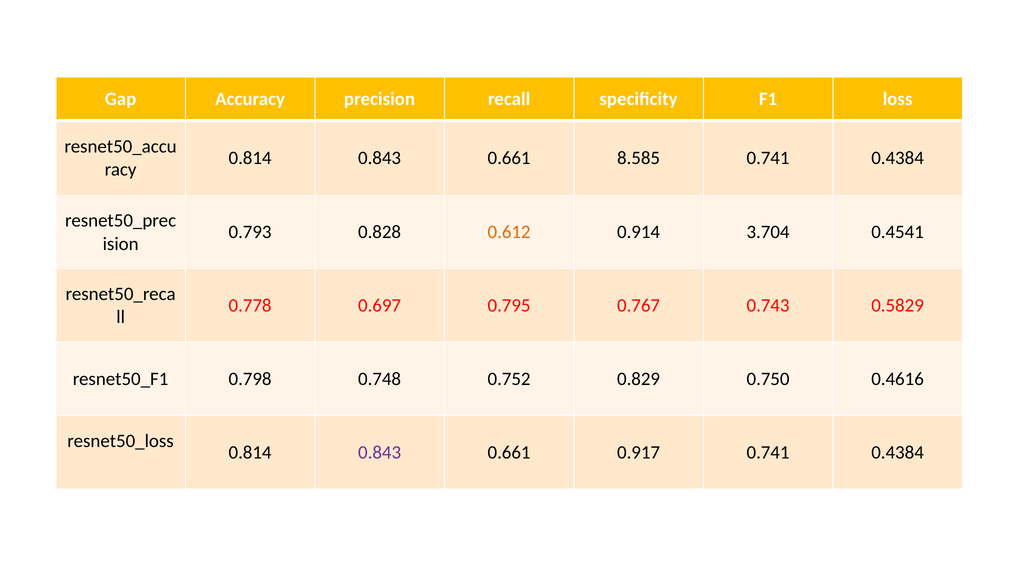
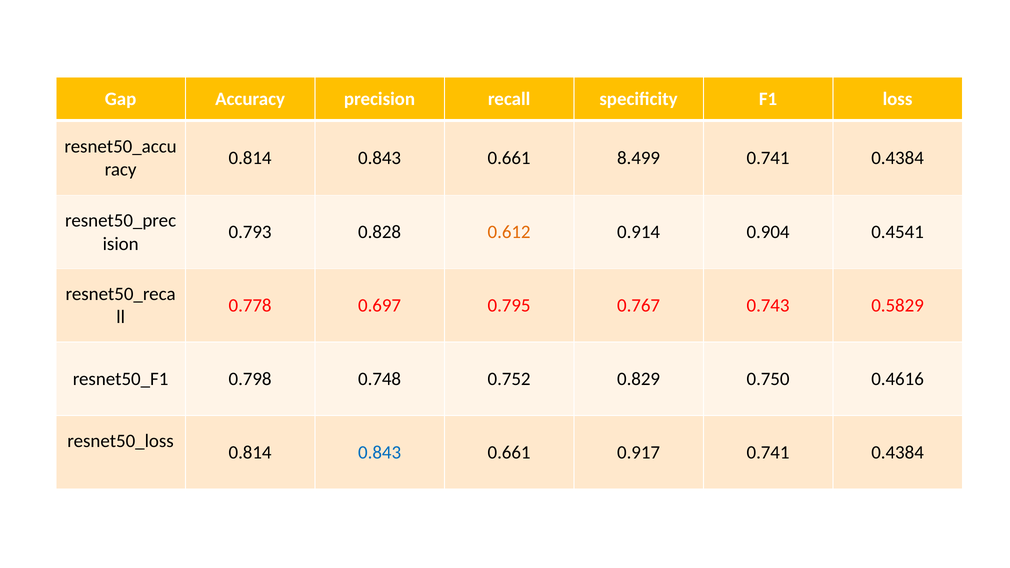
8.585: 8.585 -> 8.499
3.704: 3.704 -> 0.904
0.843 at (380, 453) colour: purple -> blue
